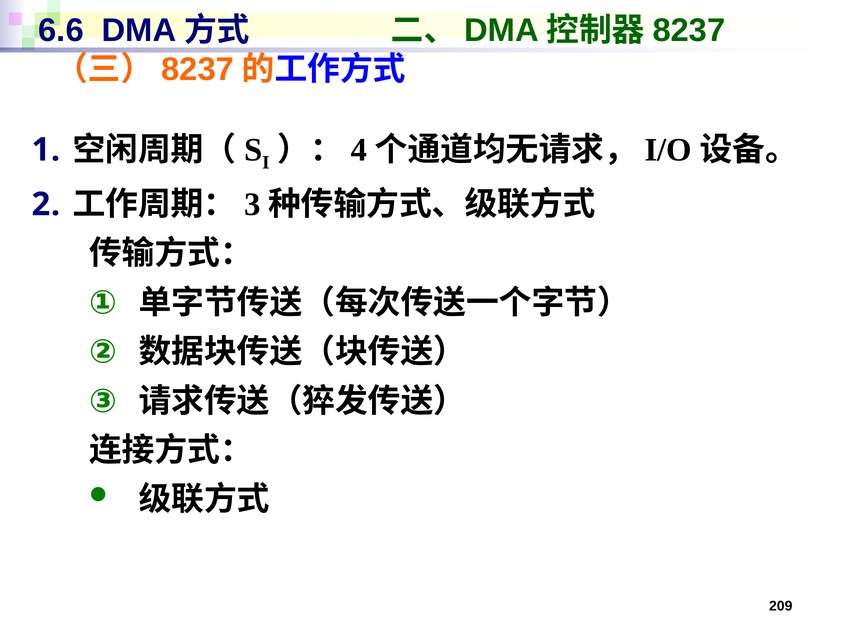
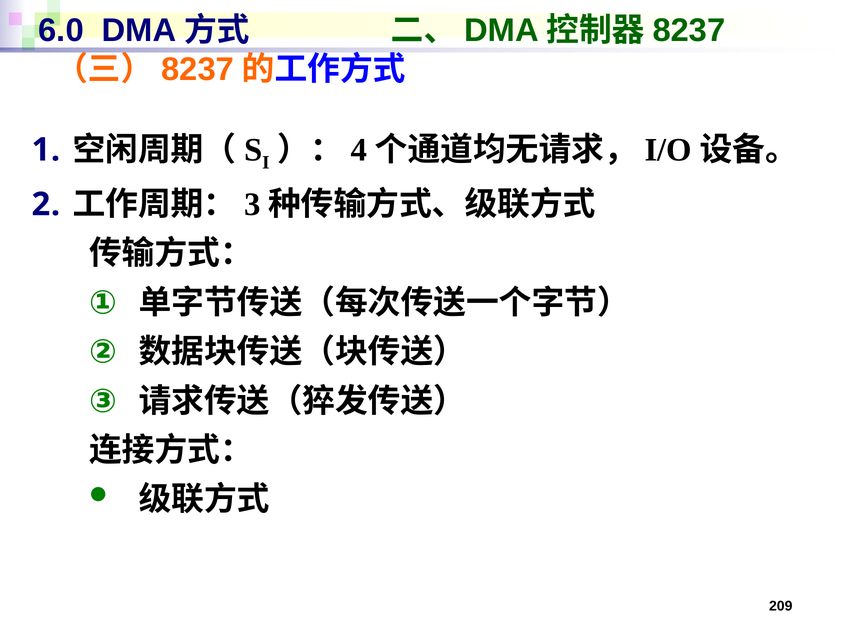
6.6: 6.6 -> 6.0
